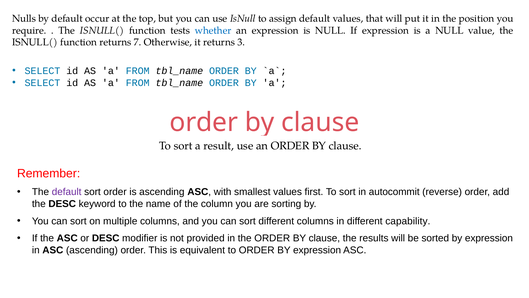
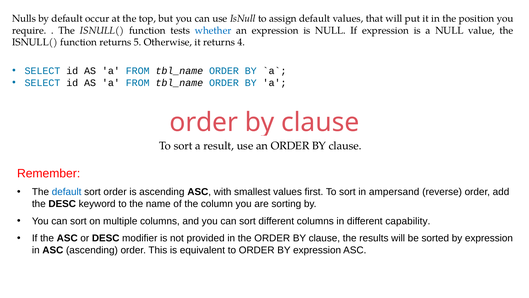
7: 7 -> 5
3: 3 -> 4
default at (67, 192) colour: purple -> blue
autocommit: autocommit -> ampersand
